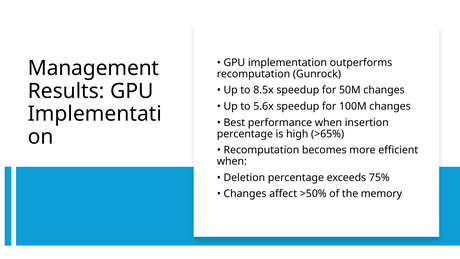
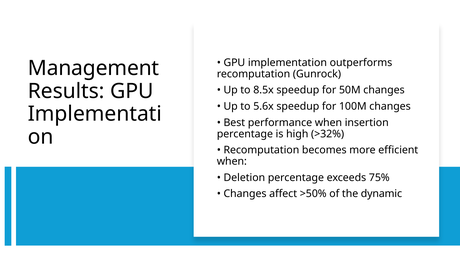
>65%: >65% -> >32%
memory: memory -> dynamic
